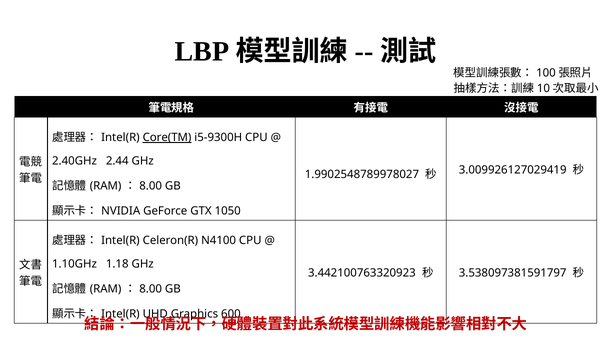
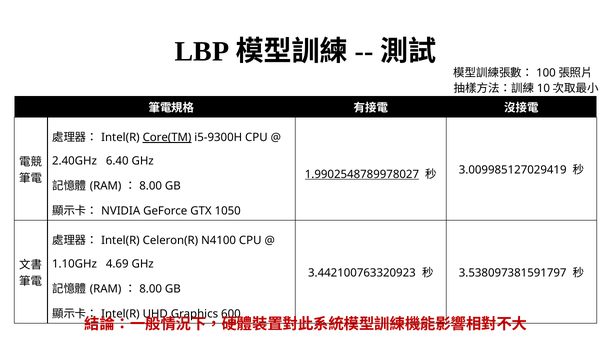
2.44: 2.44 -> 6.40
1.9902548789978027 underline: none -> present
3.009926127029419: 3.009926127029419 -> 3.009985127029419
1.18: 1.18 -> 4.69
